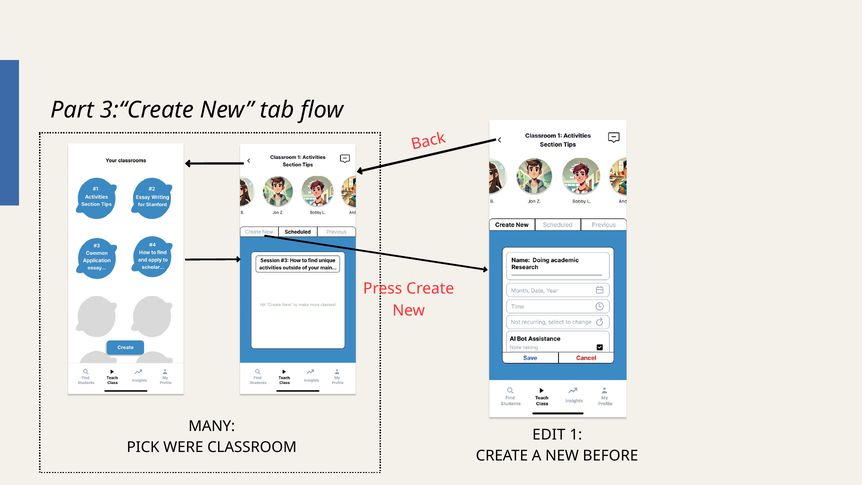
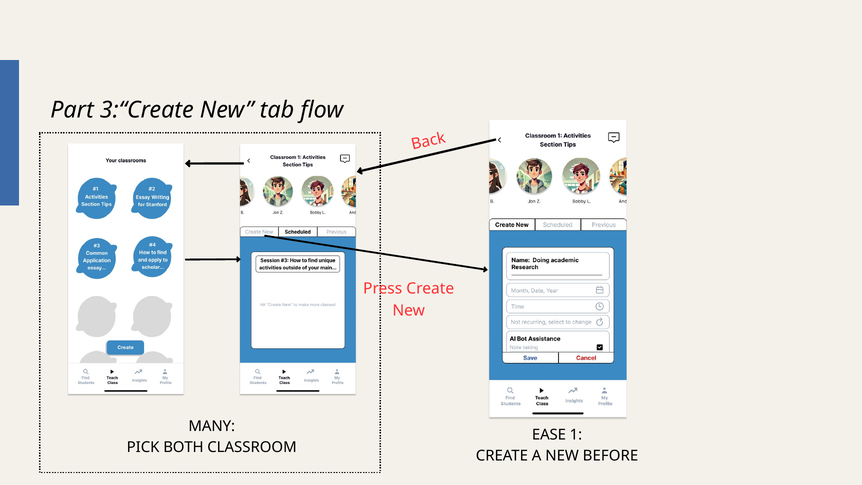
EDIT: EDIT -> EASE
WERE: WERE -> BOTH
